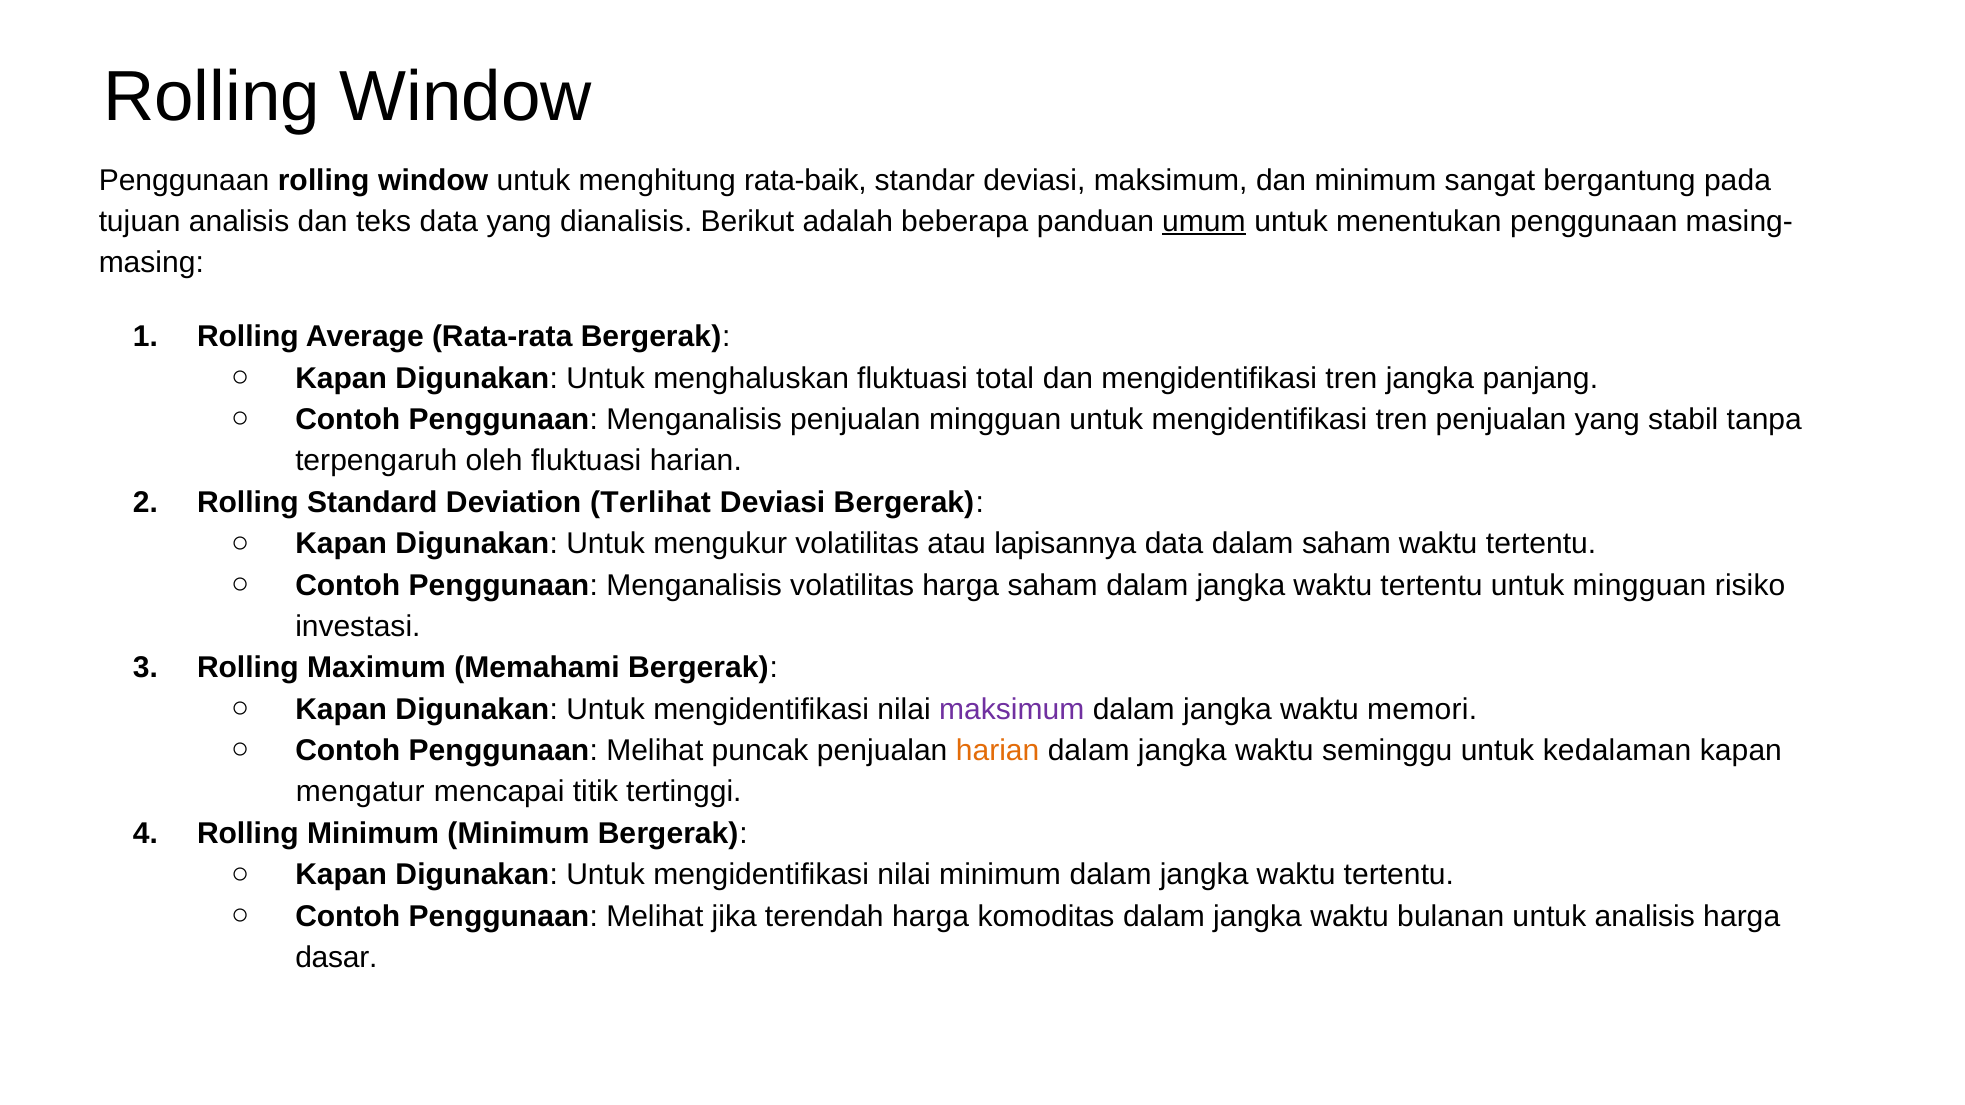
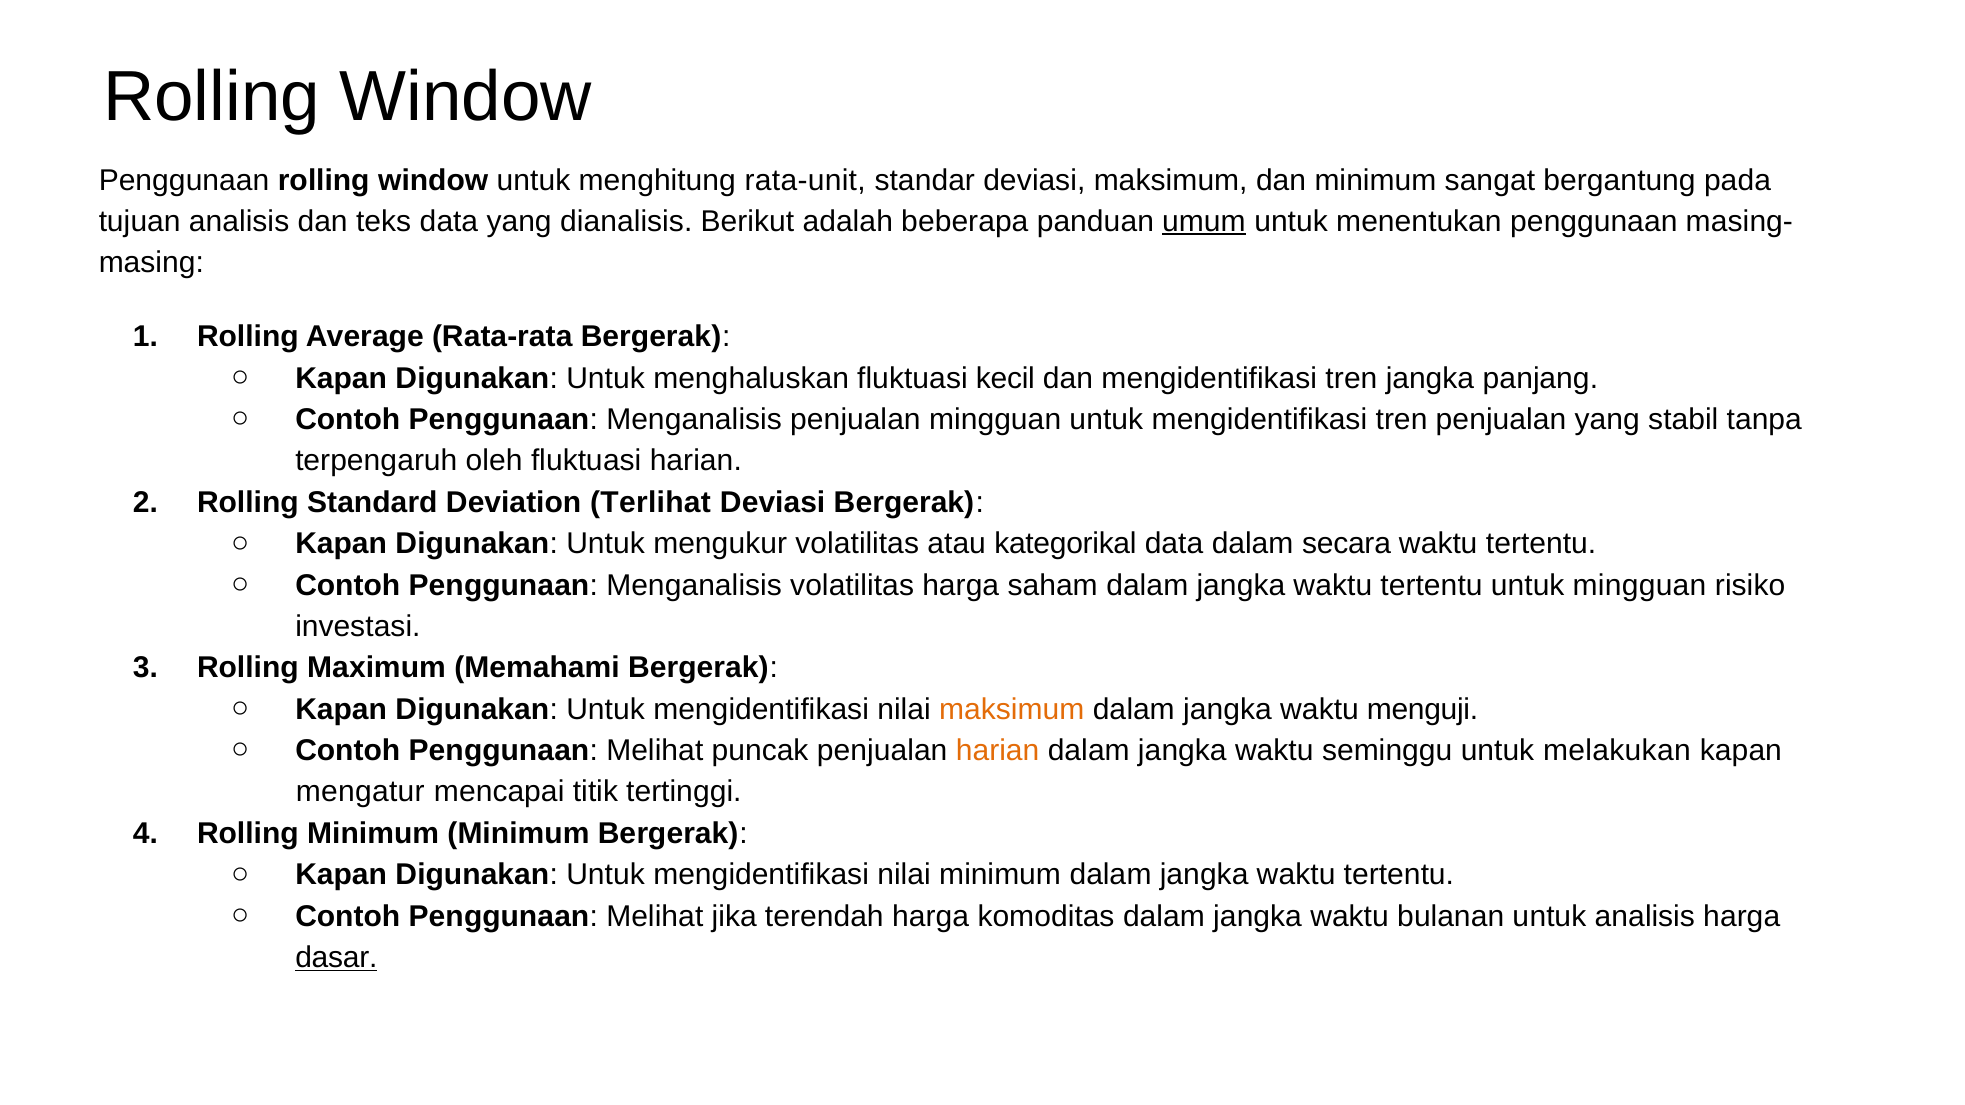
rata-baik: rata-baik -> rata-unit
total: total -> kecil
lapisannya: lapisannya -> kategorikal
dalam saham: saham -> secara
maksimum at (1012, 710) colour: purple -> orange
memori: memori -> menguji
kedalaman: kedalaman -> melakukan
dasar underline: none -> present
